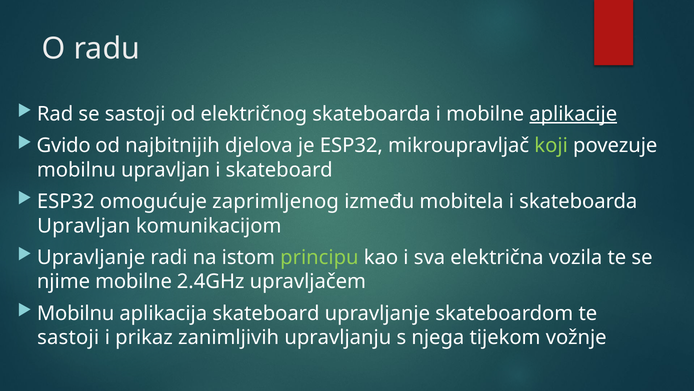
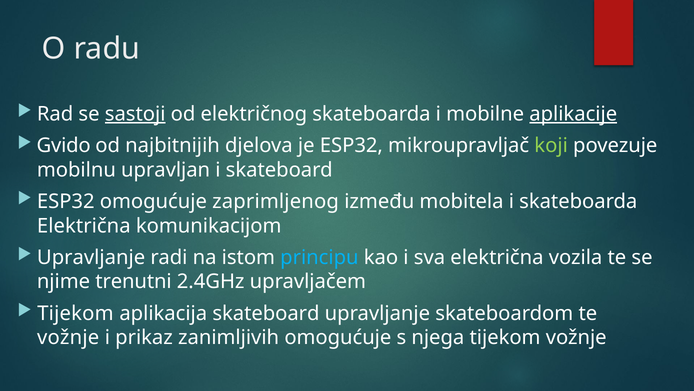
sastoji at (135, 114) underline: none -> present
Upravljan at (84, 225): Upravljan -> Električna
principu colour: light green -> light blue
njime mobilne: mobilne -> trenutni
Mobilnu at (76, 313): Mobilnu -> Tijekom
sastoji at (68, 337): sastoji -> vožnje
zanimljivih upravljanju: upravljanju -> omogućuje
